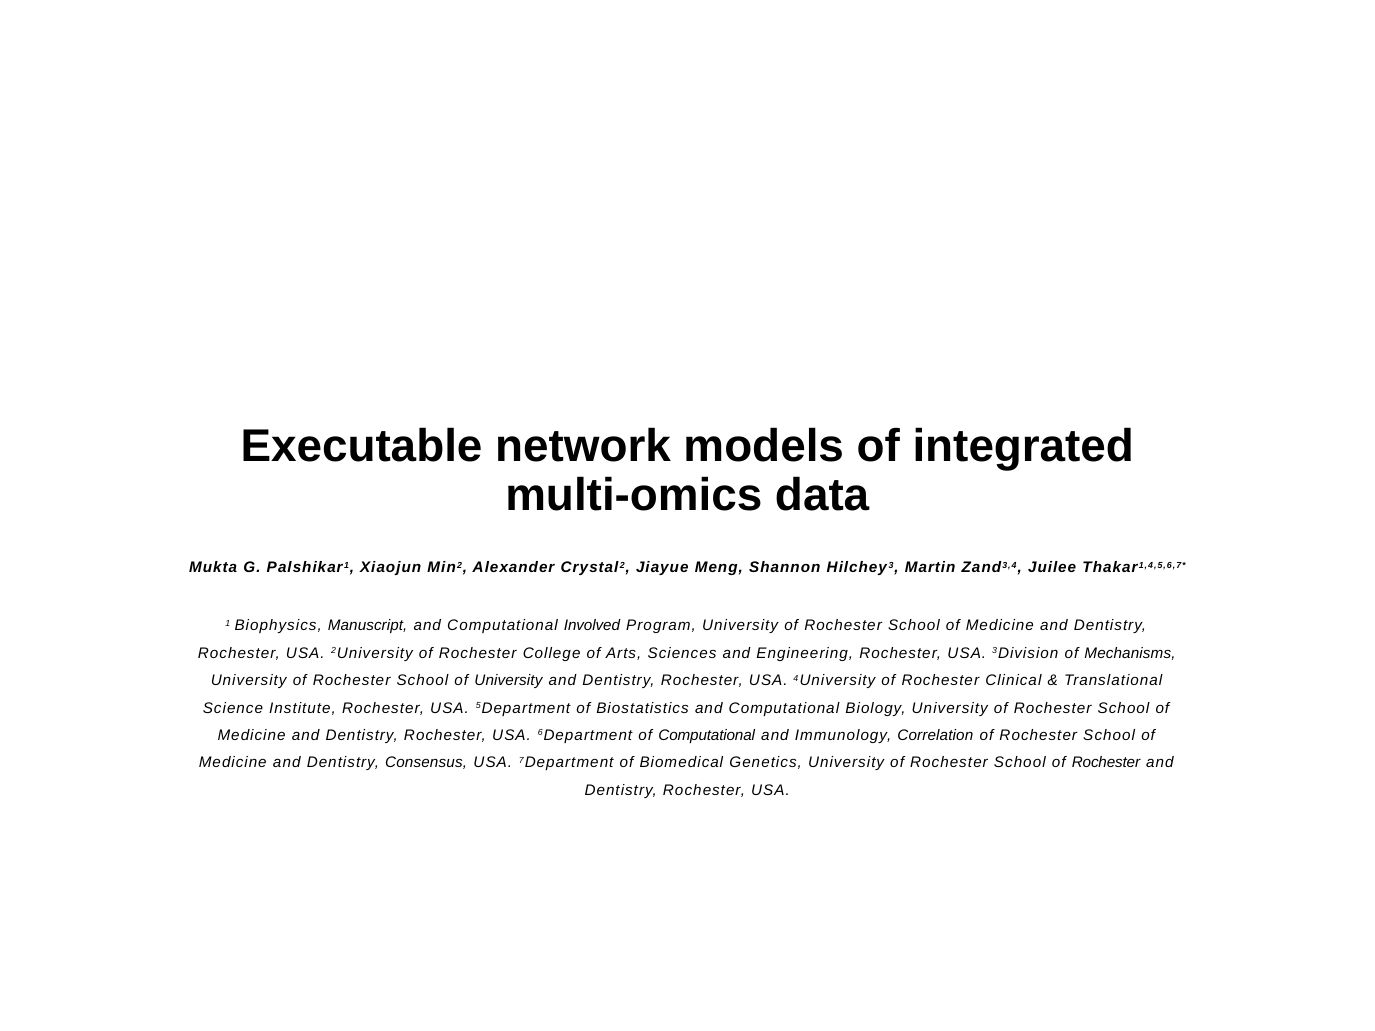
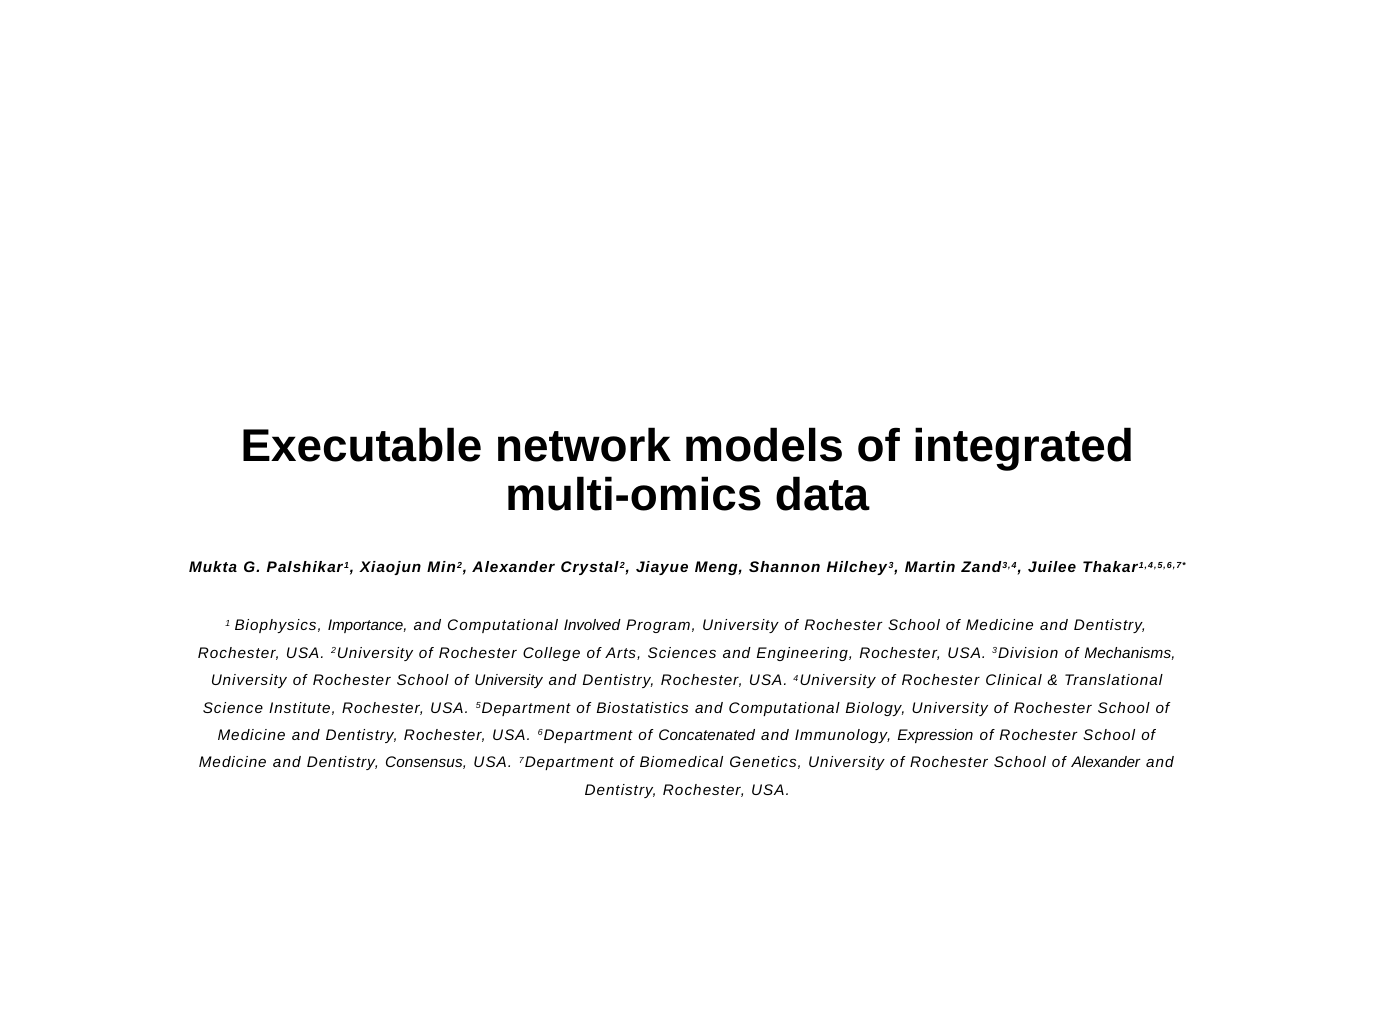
Manuscript: Manuscript -> Importance
of Computational: Computational -> Concatenated
Correlation: Correlation -> Expression
School of Rochester: Rochester -> Alexander
